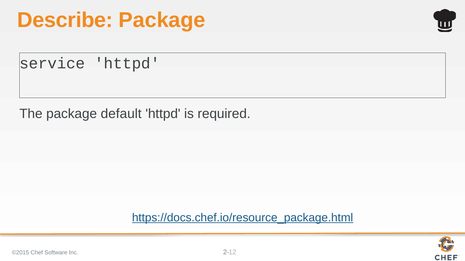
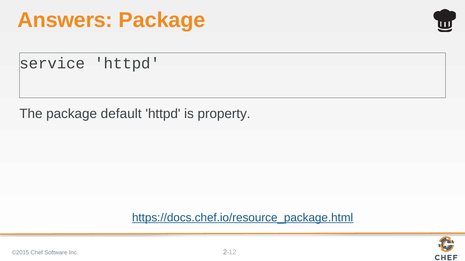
Describe: Describe -> Answers
required: required -> property
